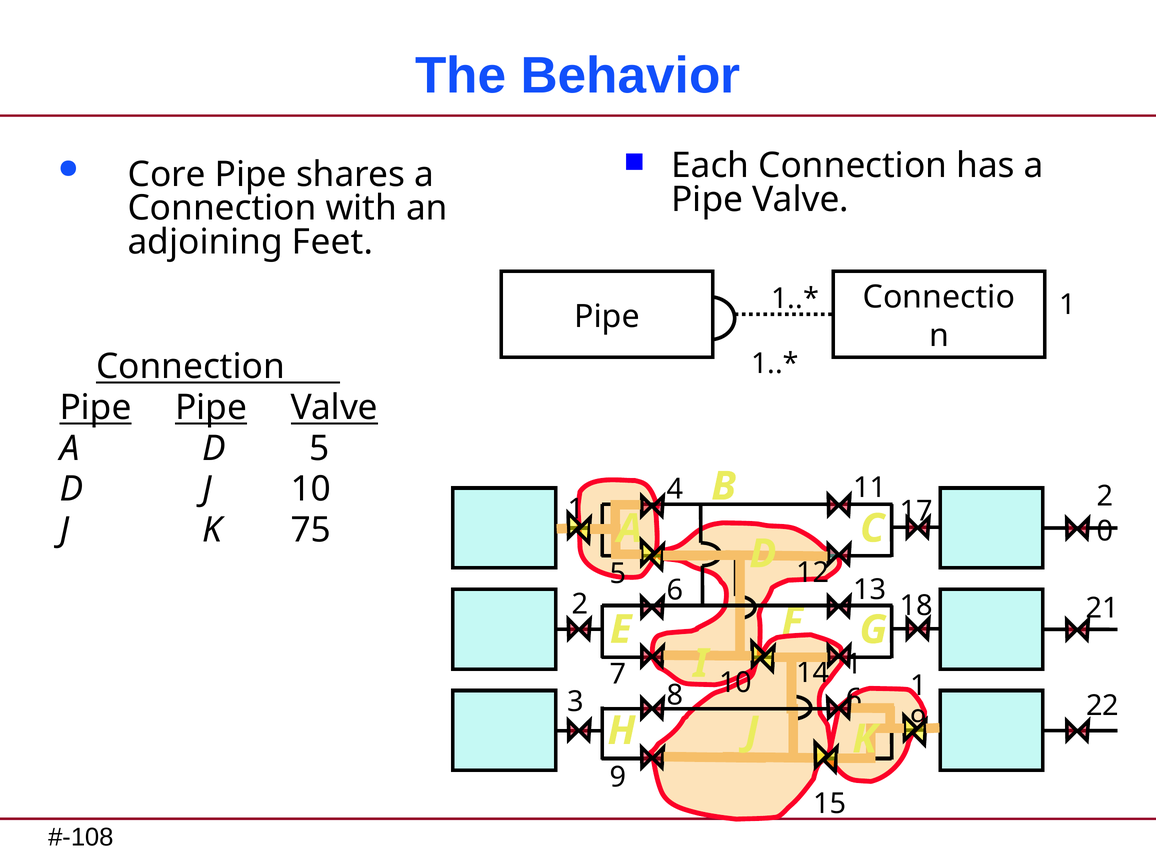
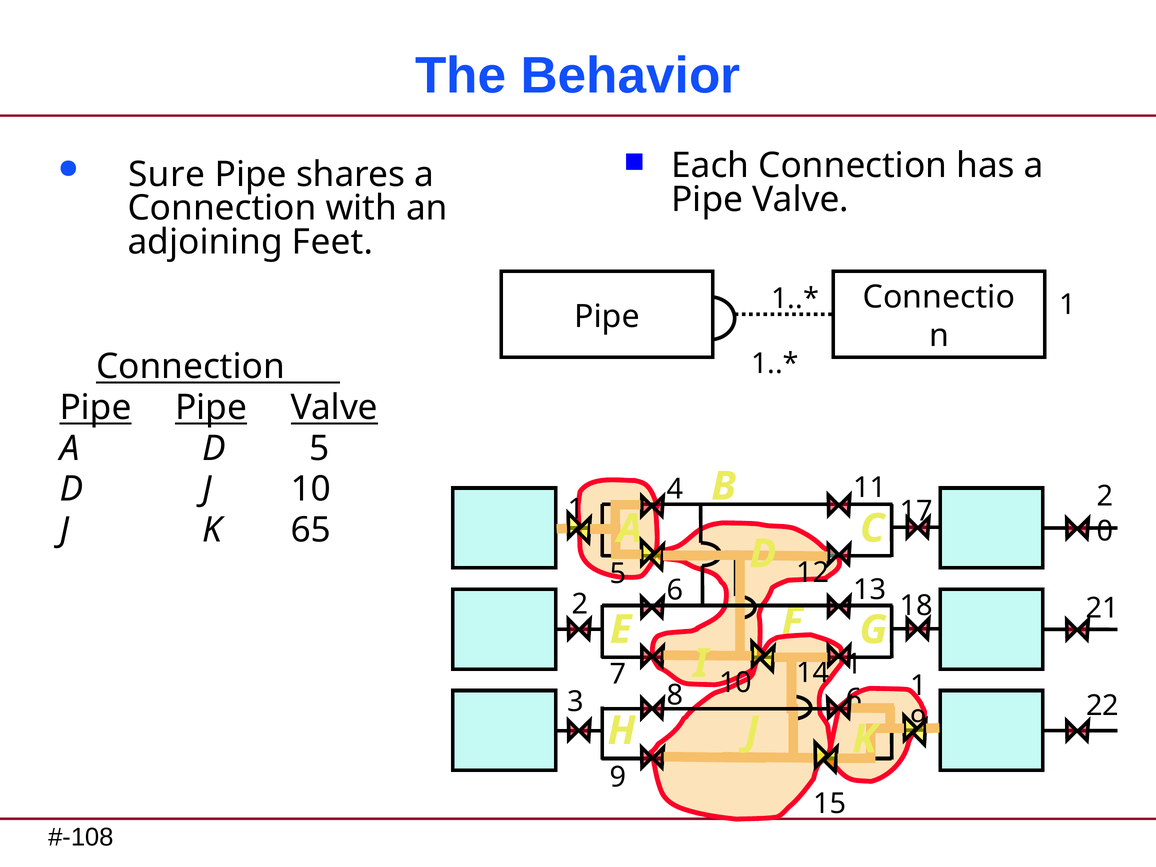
Core: Core -> Sure
75: 75 -> 65
